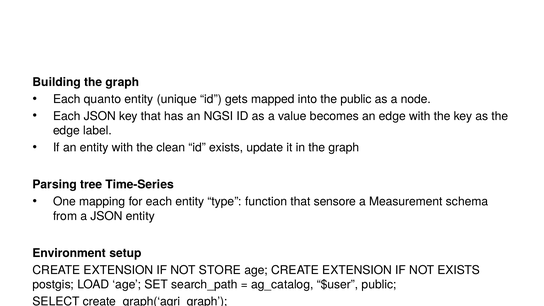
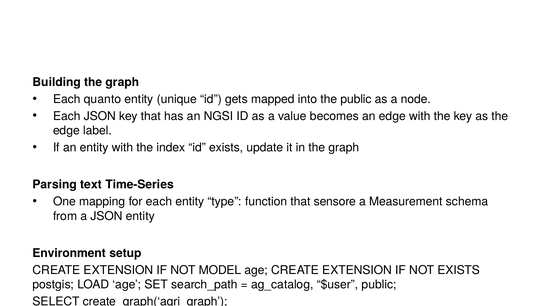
the clean: clean -> index
Parsing tree: tree -> text
STORE: STORE -> MODEL
